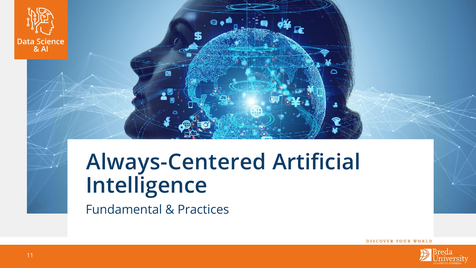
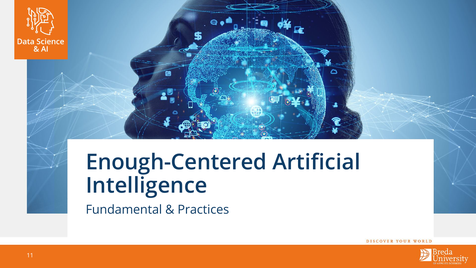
Always-Centered: Always-Centered -> Enough-Centered
